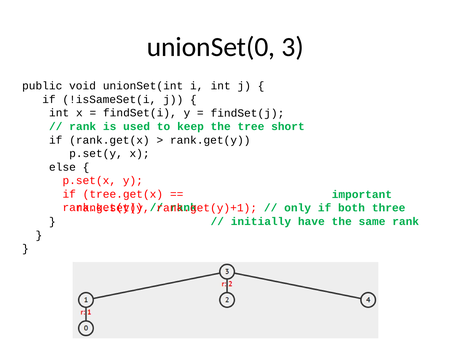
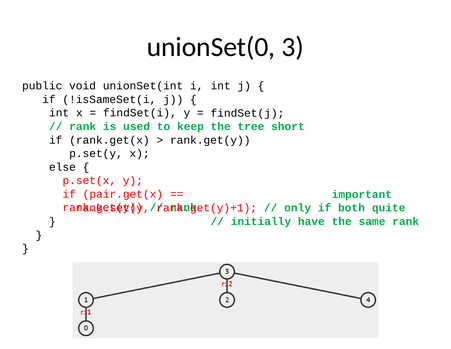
tree.get(x: tree.get(x -> pair.get(x
three: three -> quite
